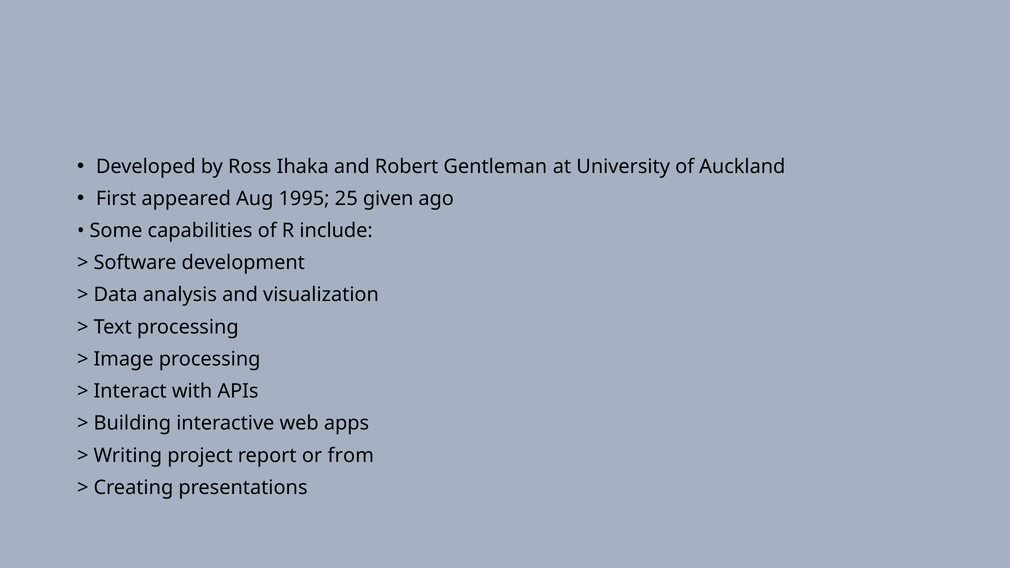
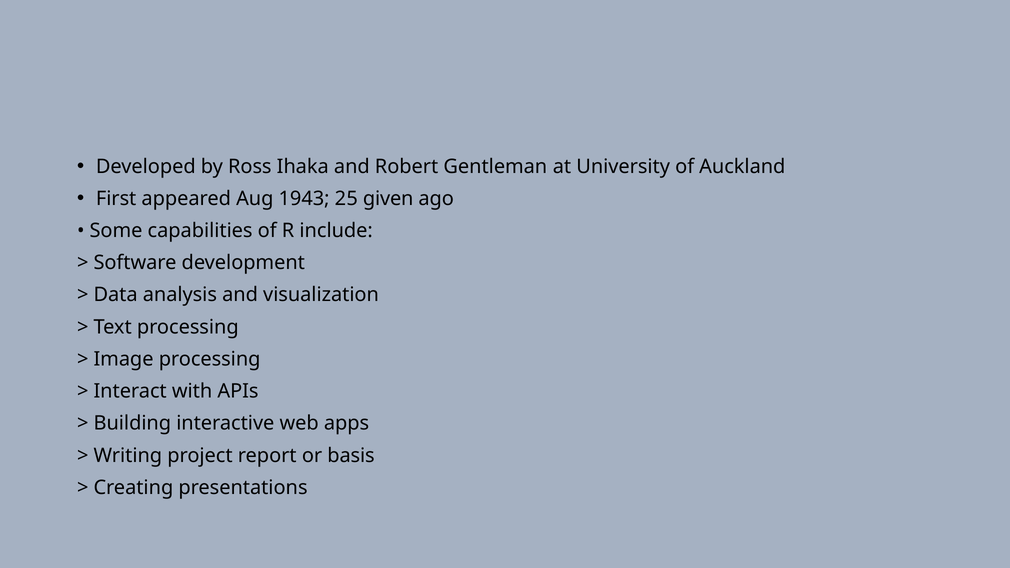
1995: 1995 -> 1943
from: from -> basis
